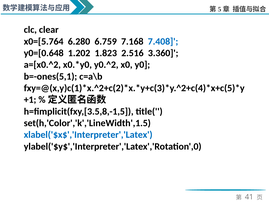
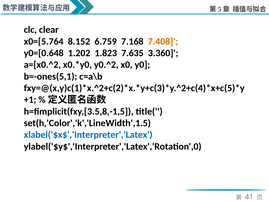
6.280: 6.280 -> 8.152
7.408 colour: blue -> orange
2.516: 2.516 -> 7.635
